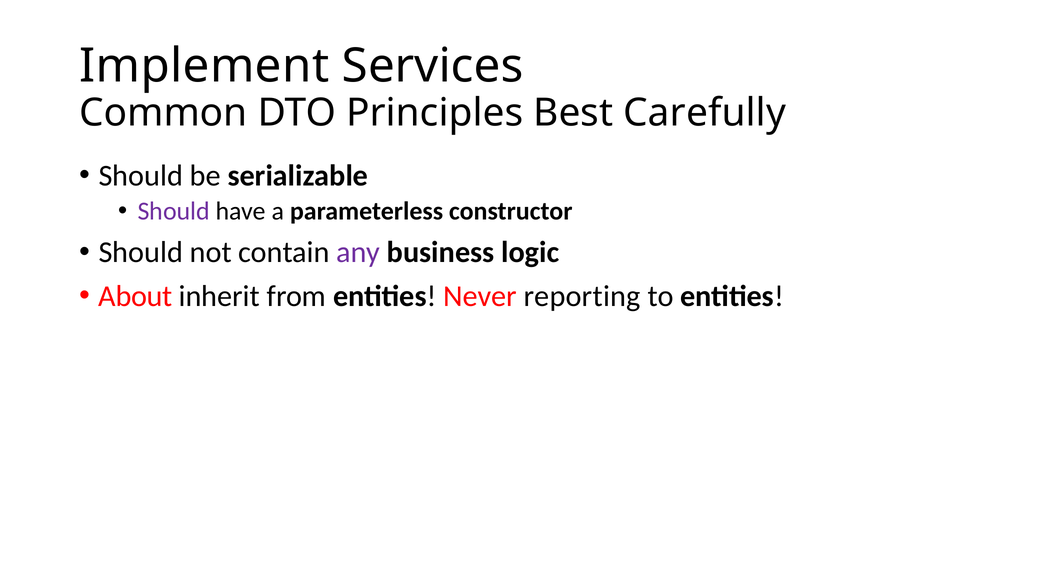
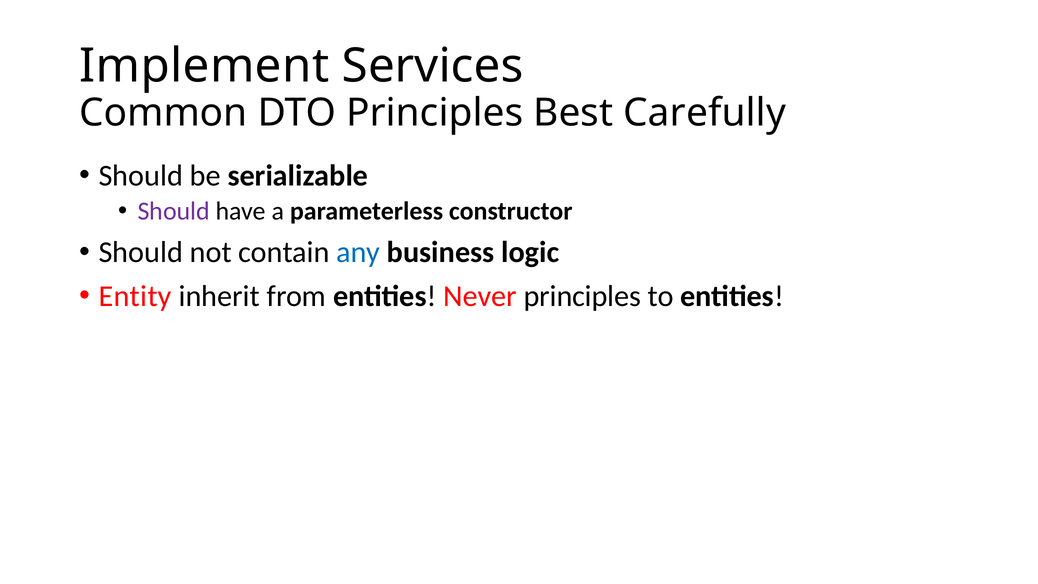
any colour: purple -> blue
About: About -> Entity
Never reporting: reporting -> principles
